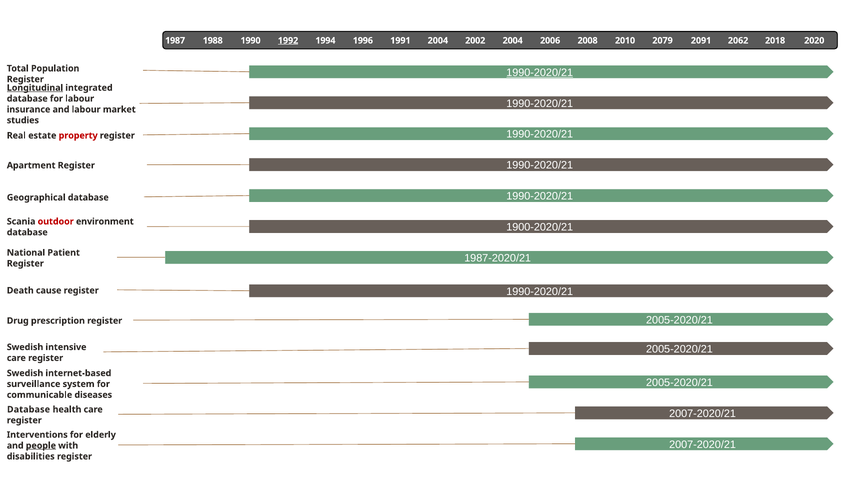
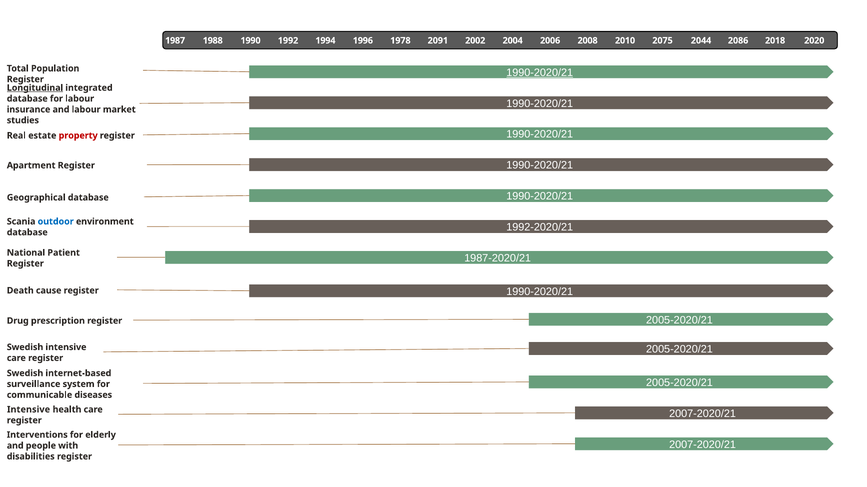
1992 underline: present -> none
1991: 1991 -> 1978
2004 at (438, 41): 2004 -> 2091
2079: 2079 -> 2075
2091: 2091 -> 2044
2062: 2062 -> 2086
outdoor colour: red -> blue
1900-2020/21: 1900-2020/21 -> 1992-2020/21
Database at (29, 410): Database -> Intensive
people underline: present -> none
